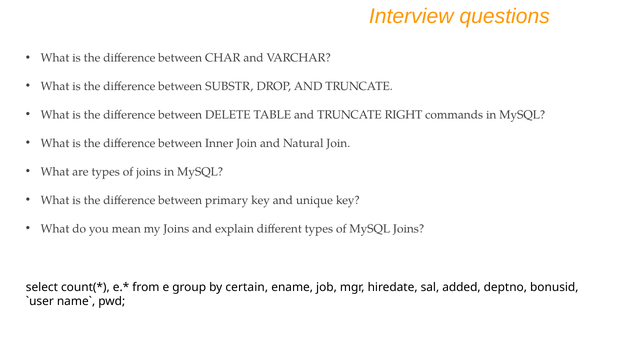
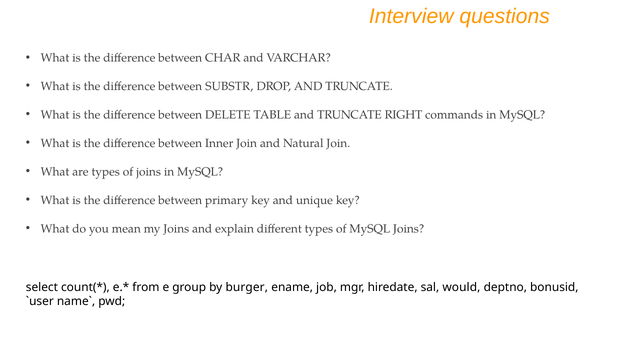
certain: certain -> burger
added: added -> would
